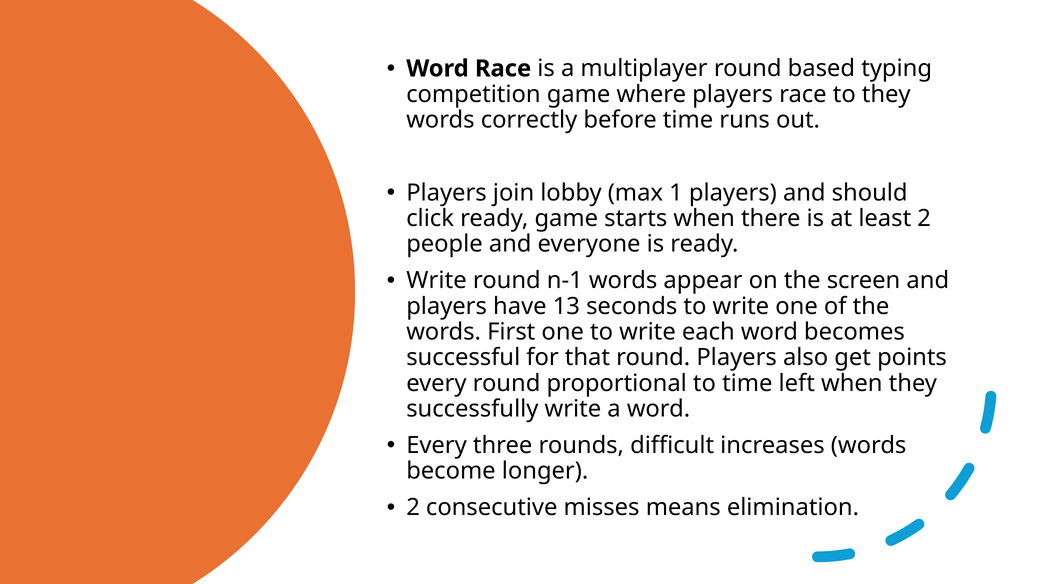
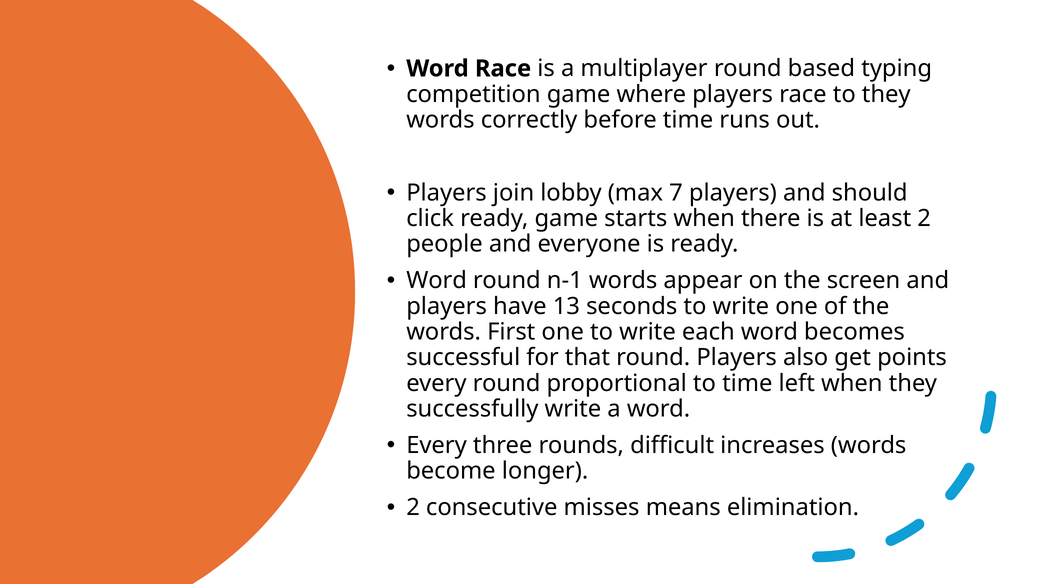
1: 1 -> 7
Write at (437, 281): Write -> Word
